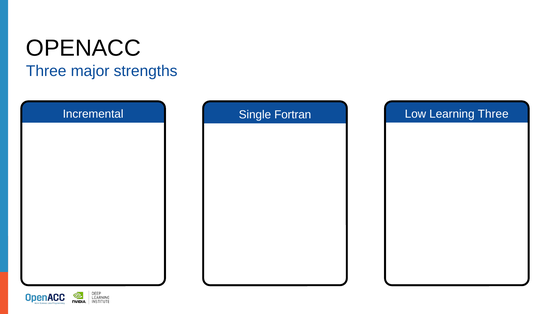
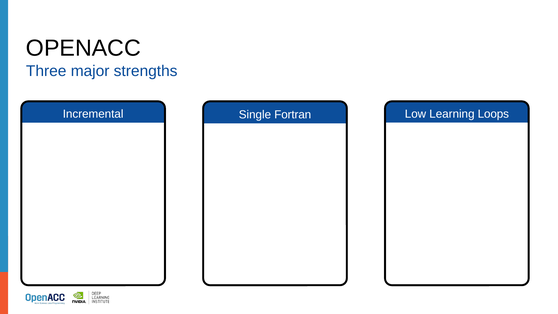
Learning Three: Three -> Loops
